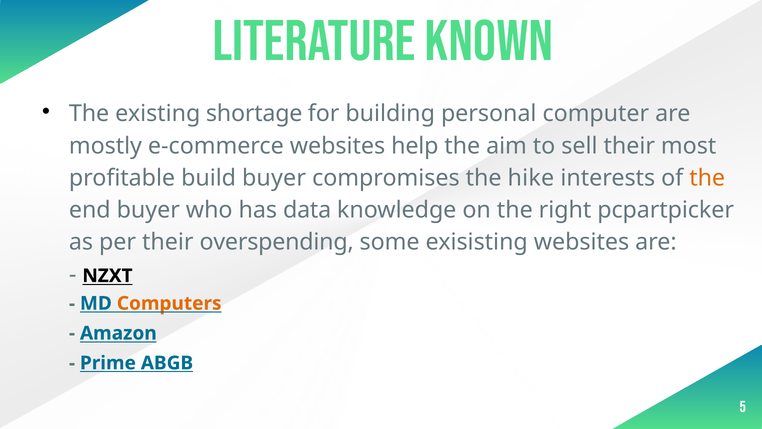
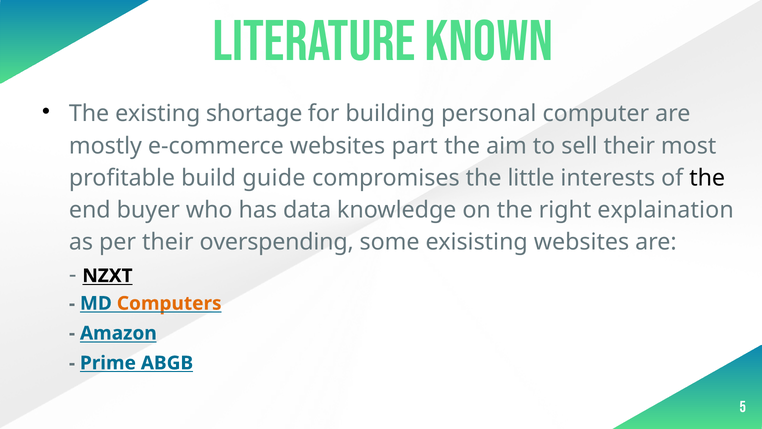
help: help -> part
build buyer: buyer -> guide
hike: hike -> little
the at (707, 178) colour: orange -> black
pcpartpicker: pcpartpicker -> explaination
